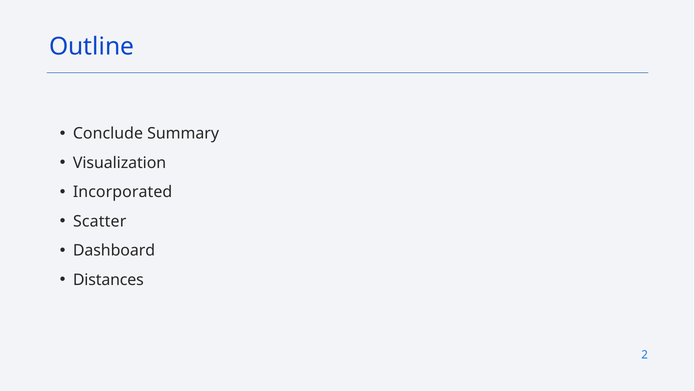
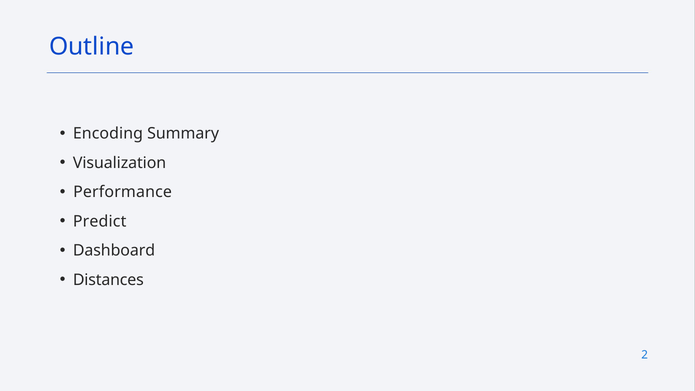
Conclude: Conclude -> Encoding
Incorporated: Incorporated -> Performance
Scatter: Scatter -> Predict
